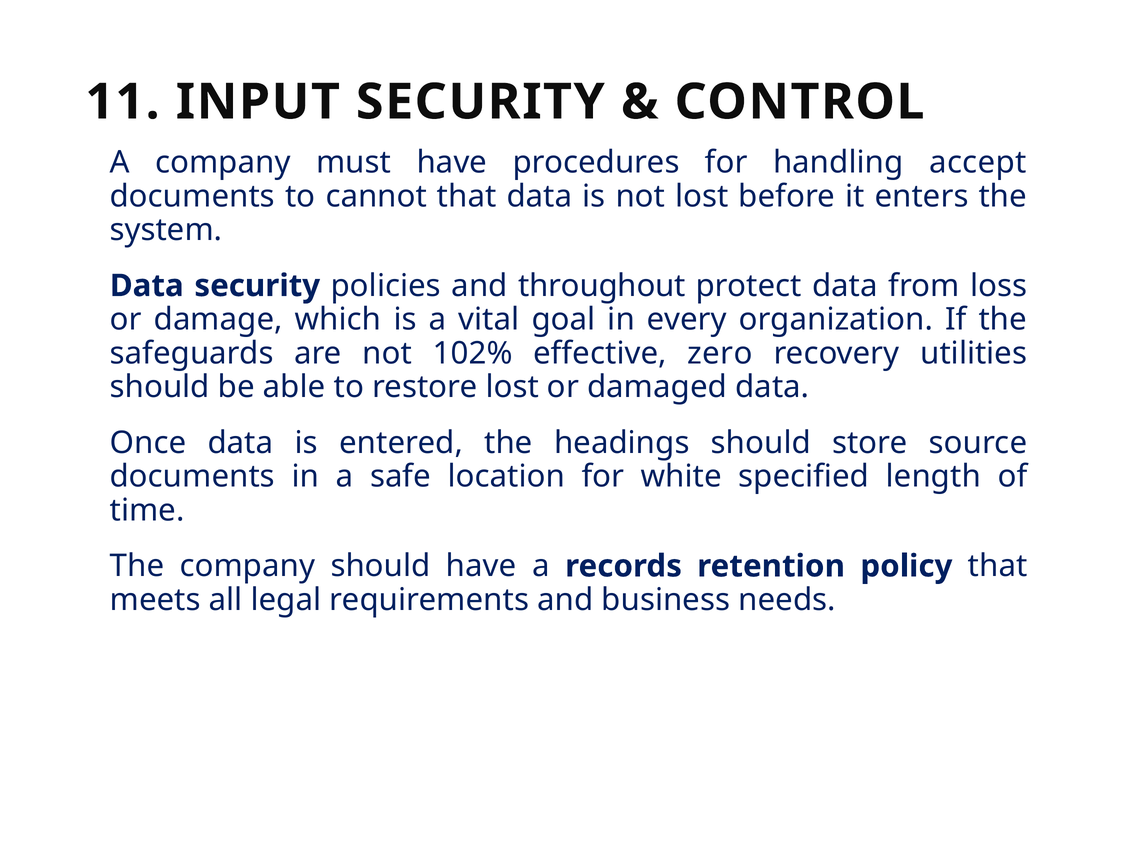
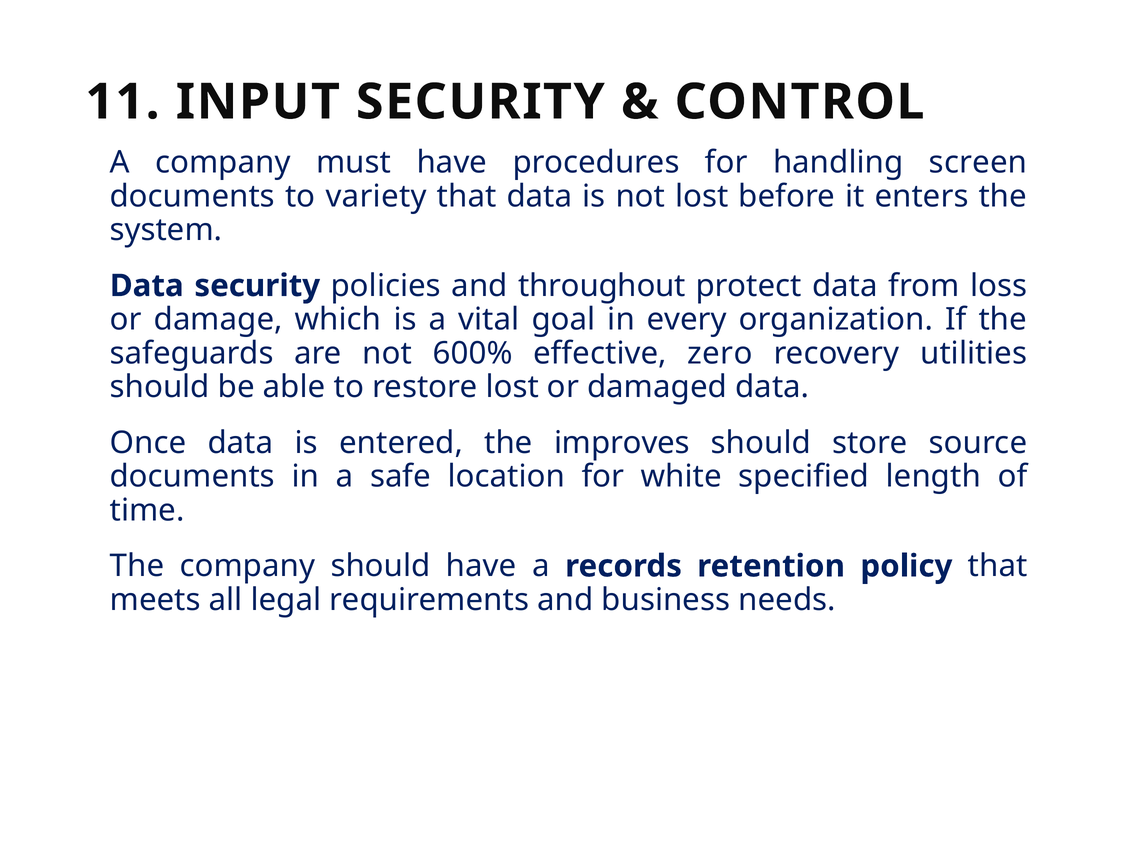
accept: accept -> screen
cannot: cannot -> variety
102%: 102% -> 600%
headings: headings -> improves
